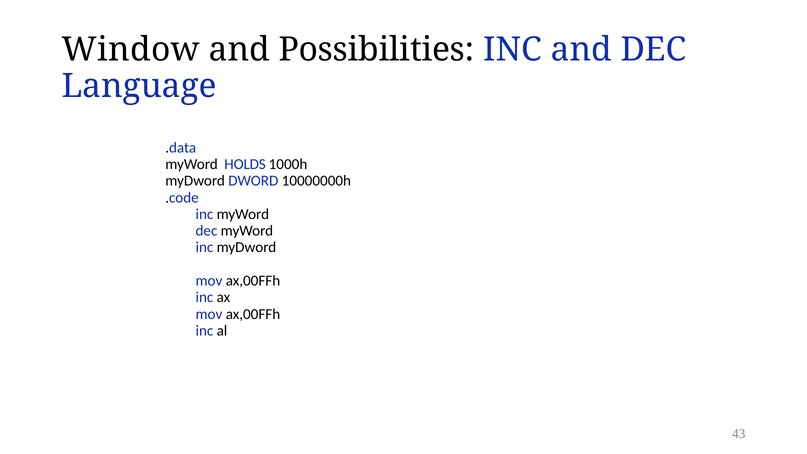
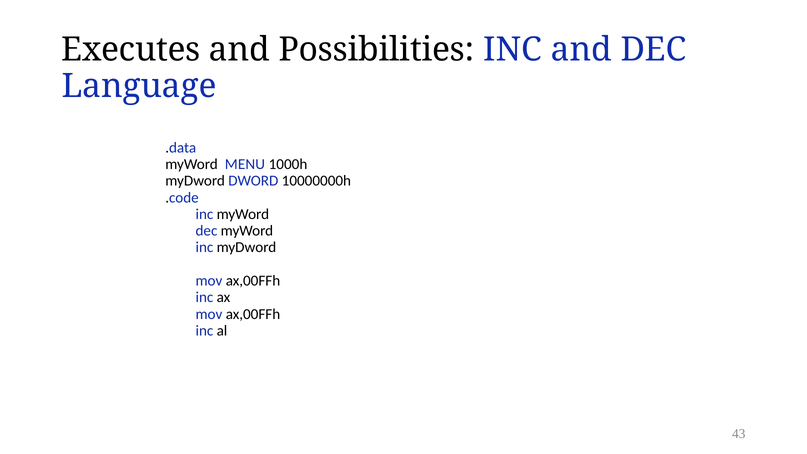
Window: Window -> Executes
HOLDS: HOLDS -> MENU
